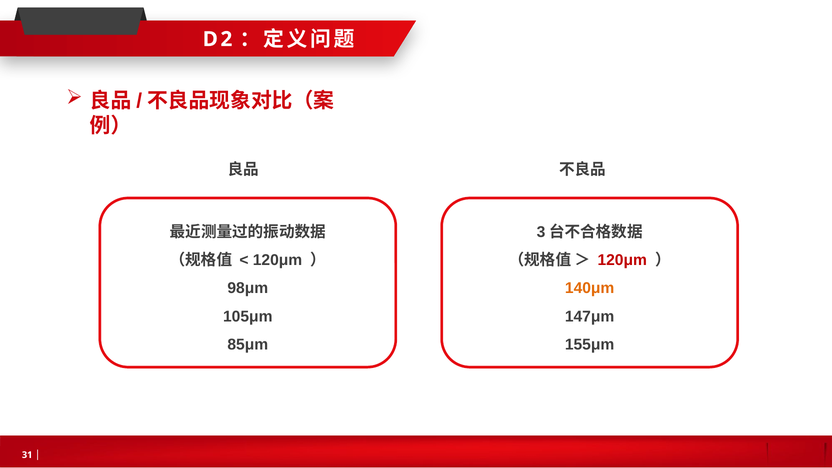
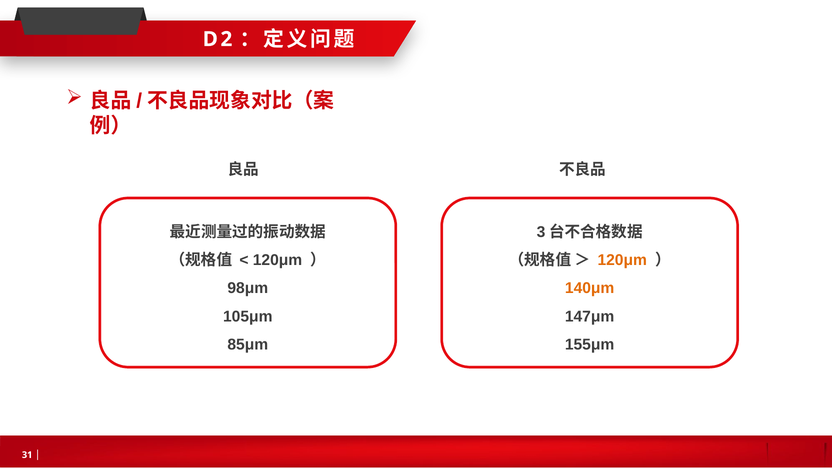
120μm at (622, 260) colour: red -> orange
